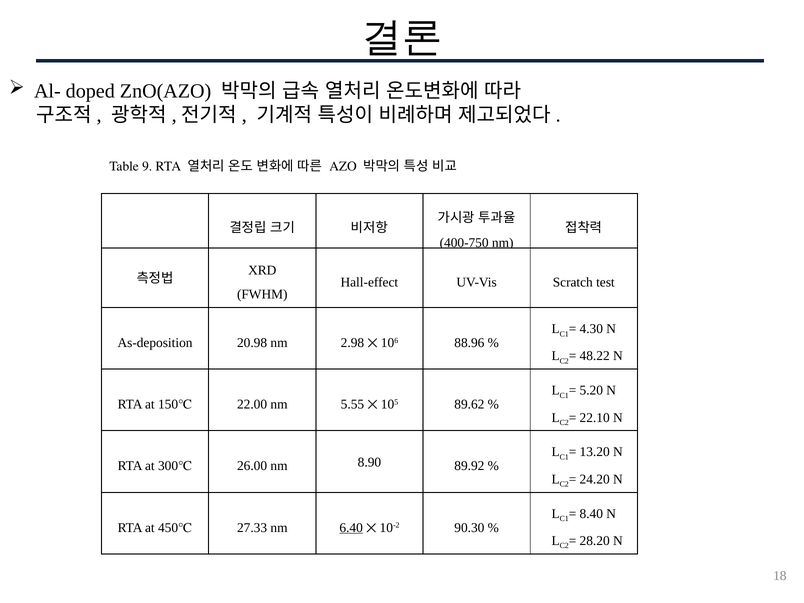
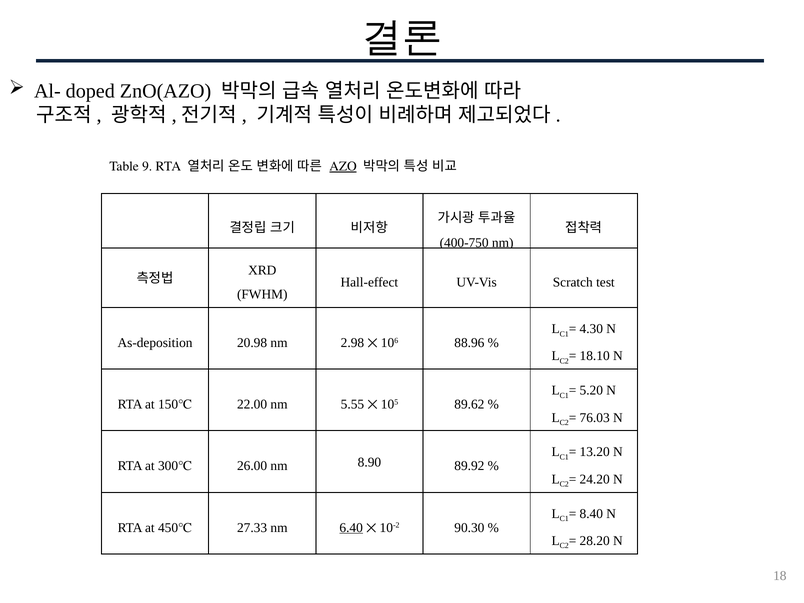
AZO underline: none -> present
48.22: 48.22 -> 18.10
22.10: 22.10 -> 76.03
